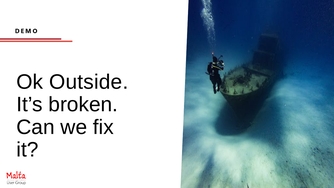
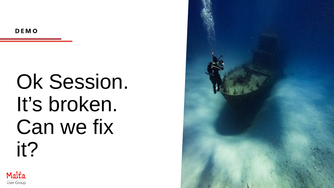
Outside: Outside -> Session
